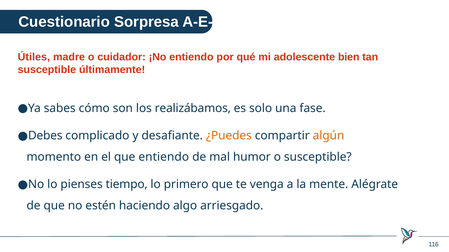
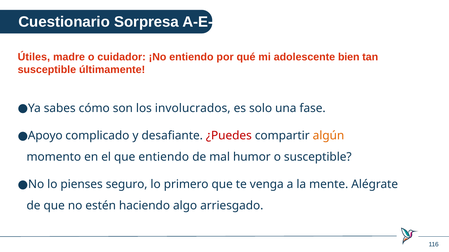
realizábamos: realizábamos -> involucrados
Debes: Debes -> Apoyo
¿Puedes colour: orange -> red
tiempo: tiempo -> seguro
